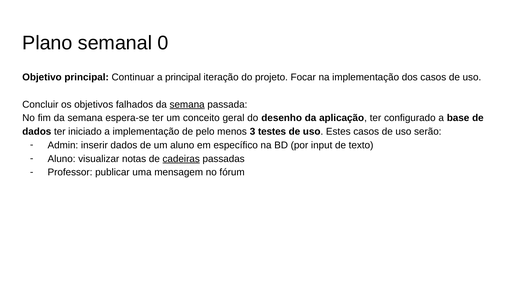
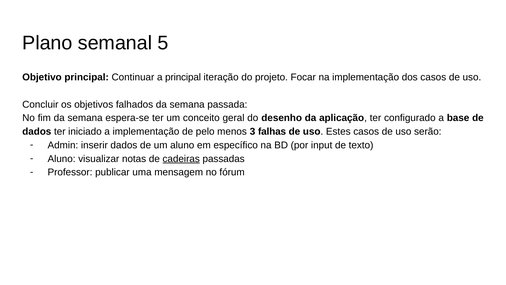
0: 0 -> 5
semana at (187, 104) underline: present -> none
testes: testes -> falhas
